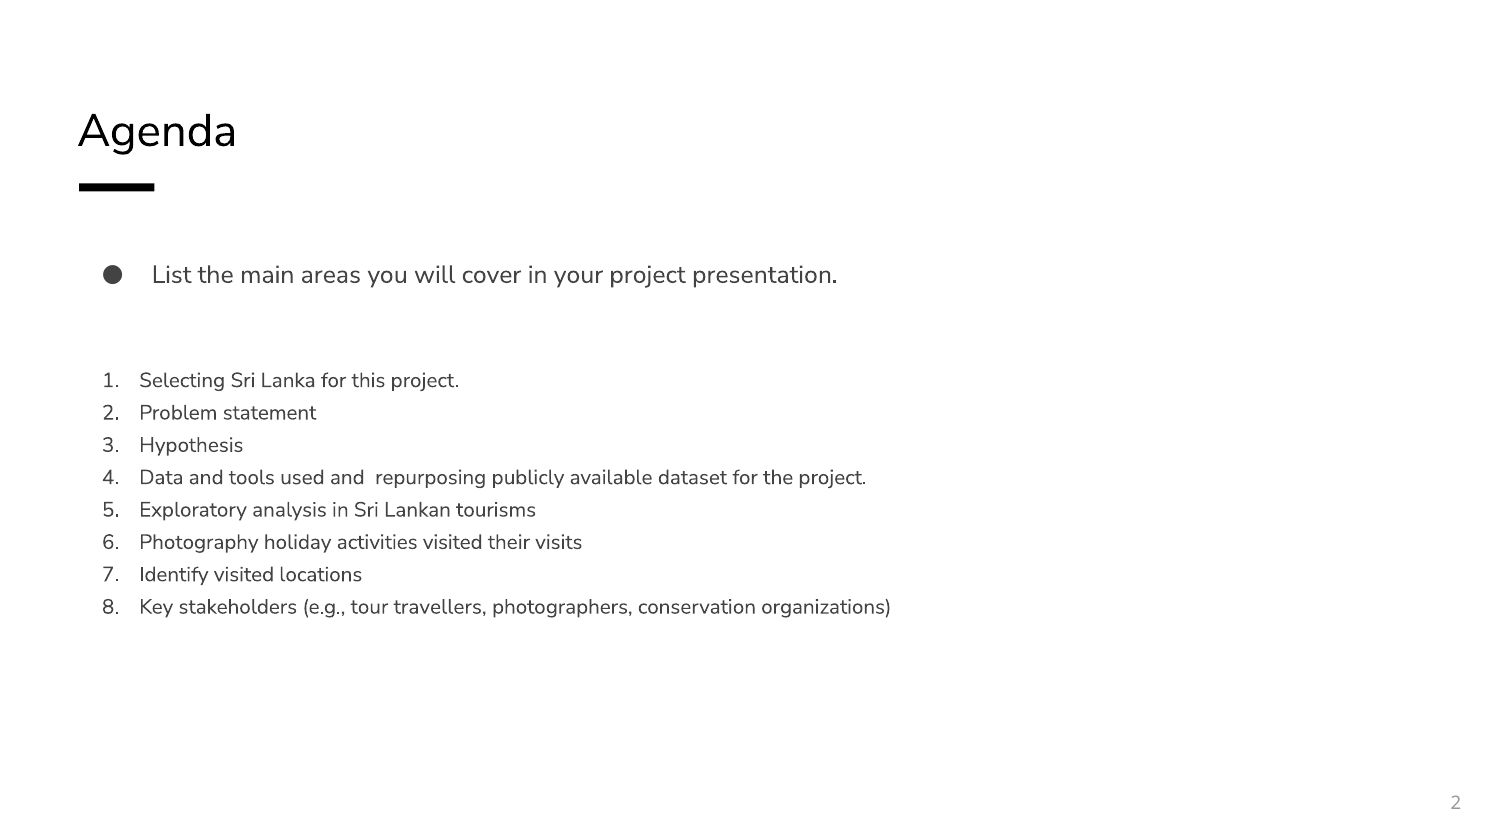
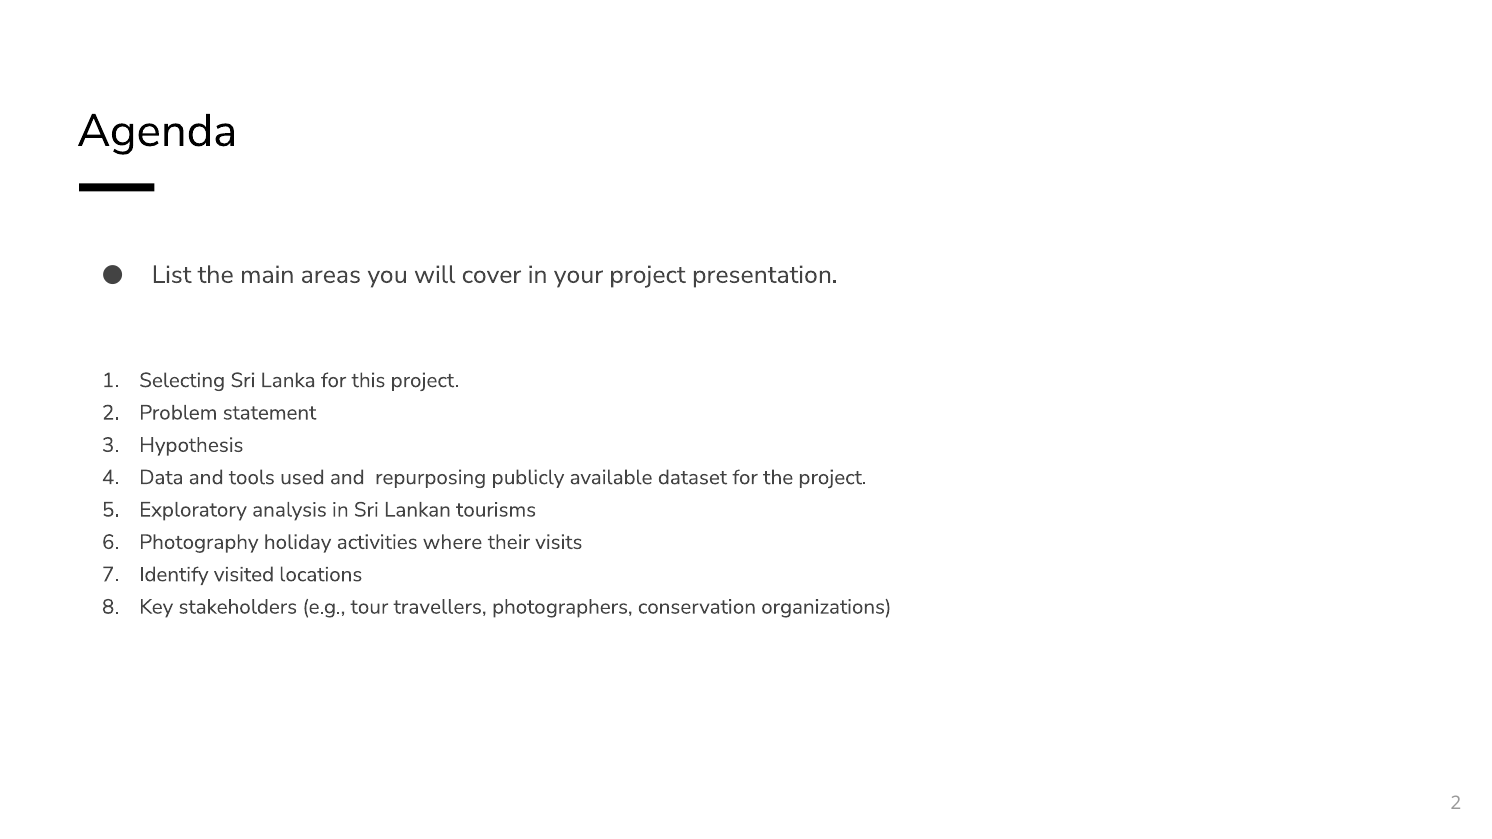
activities visited: visited -> where
